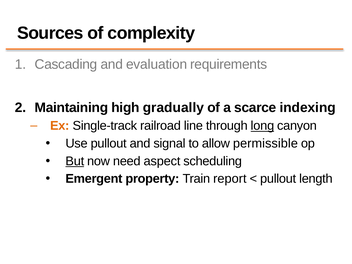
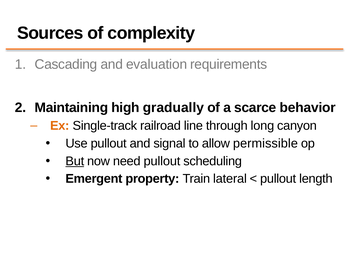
indexing: indexing -> behavior
long underline: present -> none
need aspect: aspect -> pullout
report: report -> lateral
